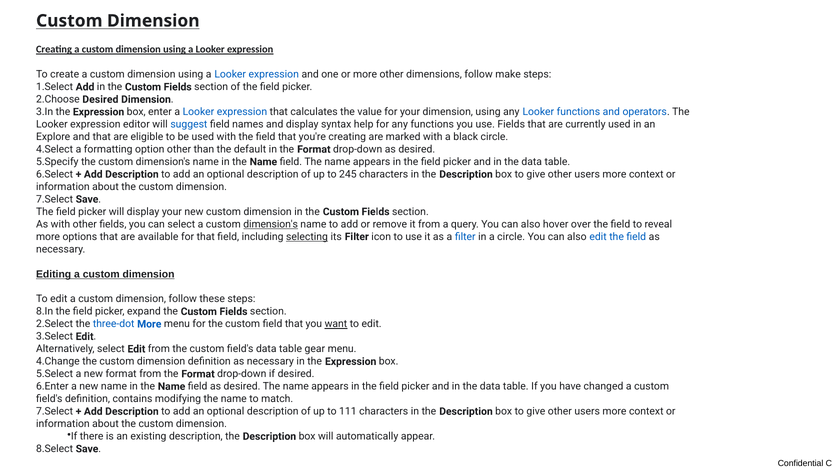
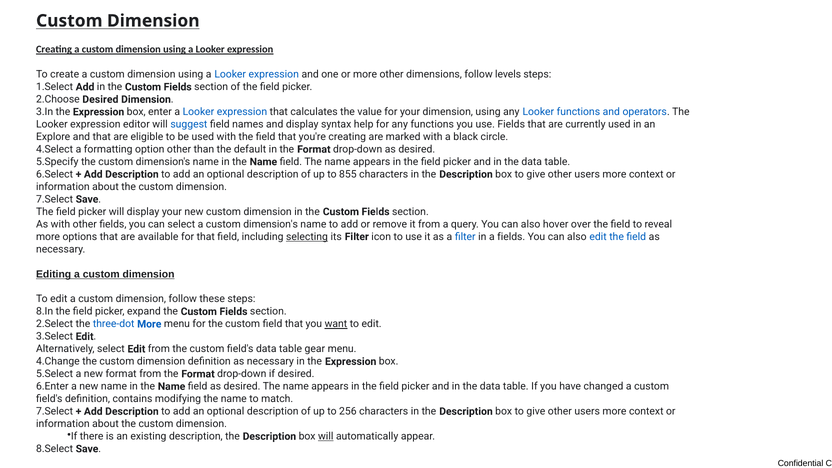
make: make -> levels
245: 245 -> 855
dimension's at (271, 224) underline: present -> none
a circle: circle -> fields
111: 111 -> 256
will at (326, 436) underline: none -> present
